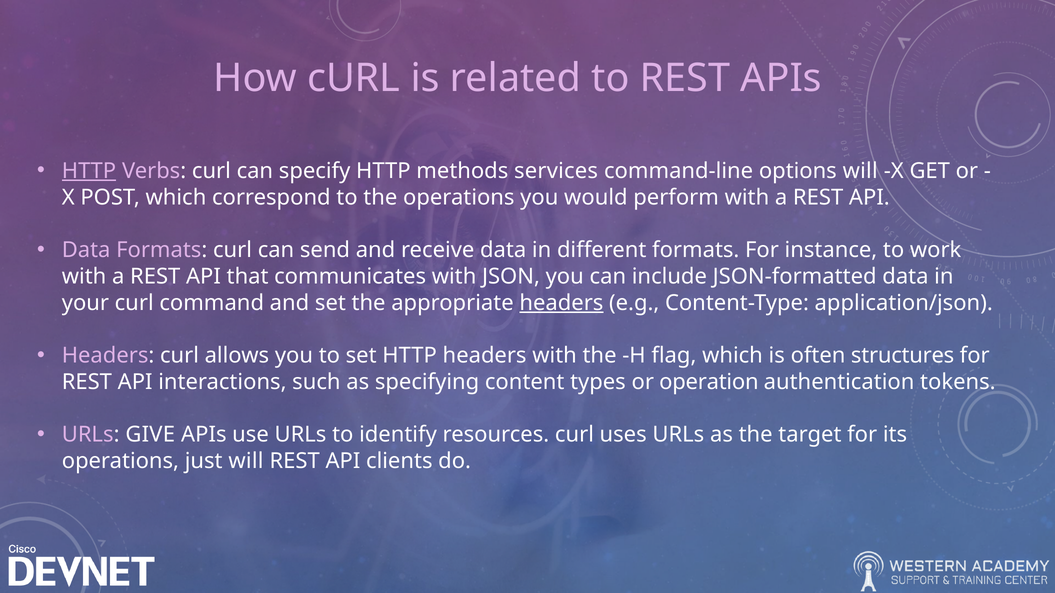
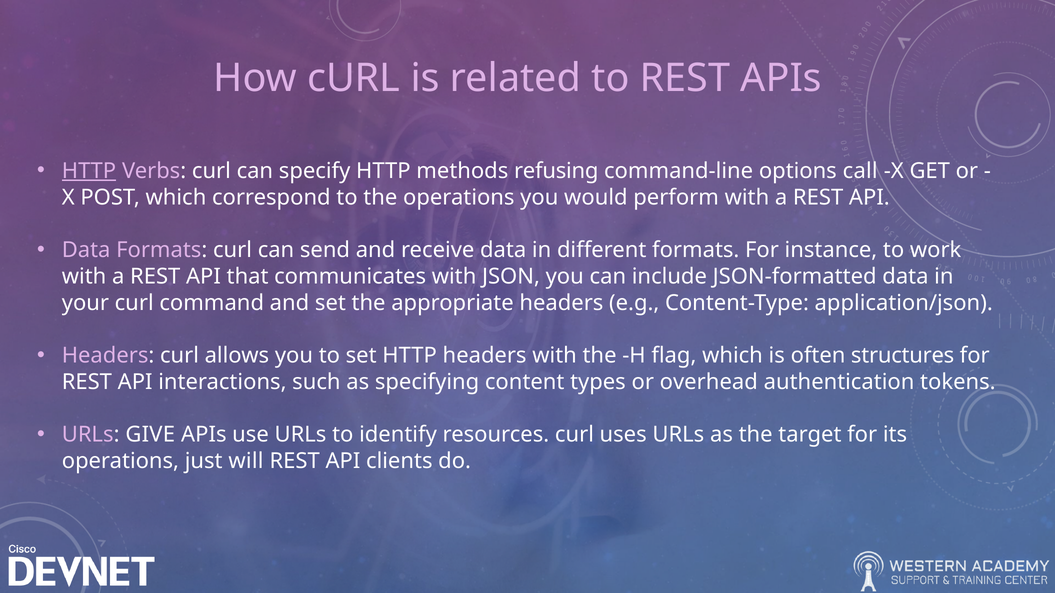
services: services -> refusing
options will: will -> call
headers at (561, 303) underline: present -> none
operation: operation -> overhead
